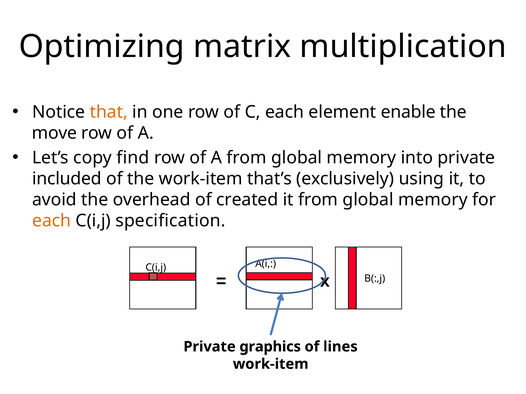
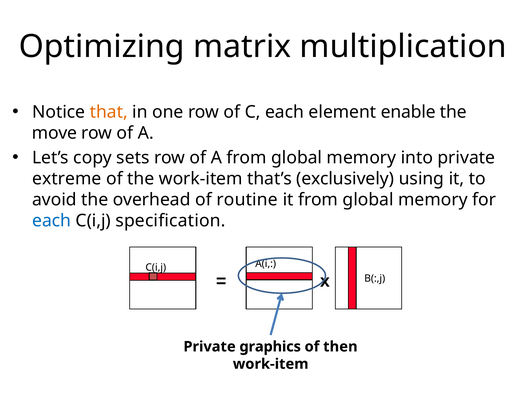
find: find -> sets
included: included -> extreme
created: created -> routine
each at (52, 221) colour: orange -> blue
lines: lines -> then
